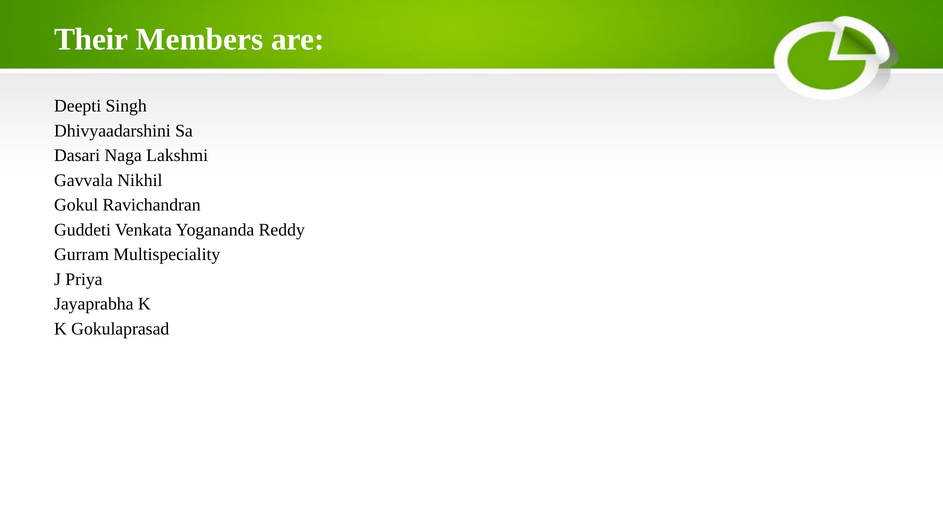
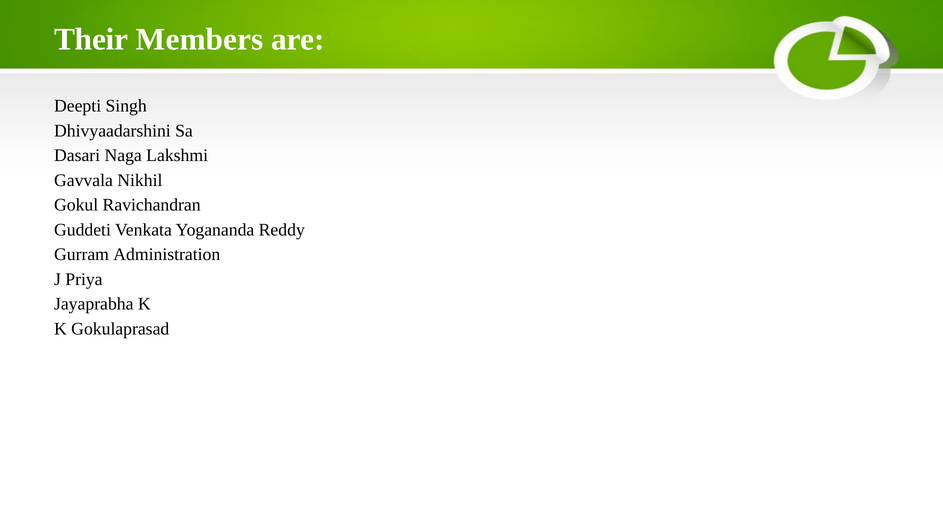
Multispeciality: Multispeciality -> Administration
